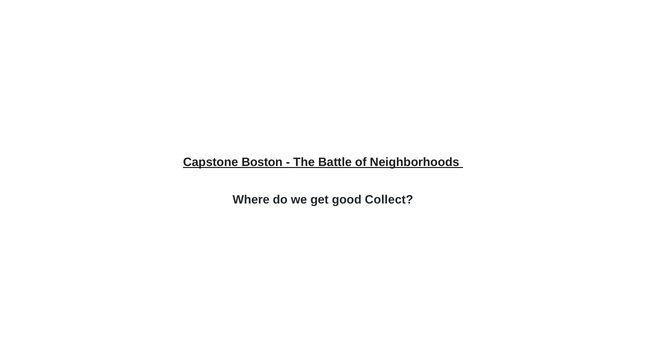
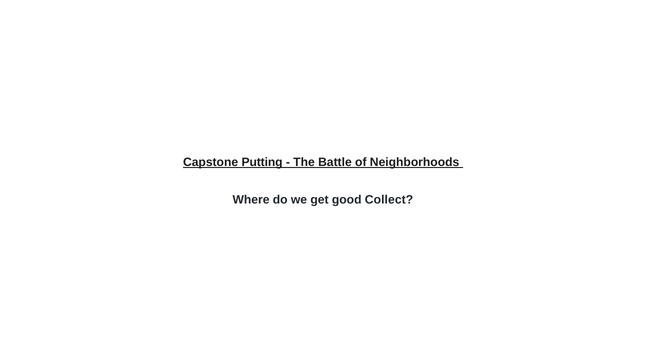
Boston: Boston -> Putting
